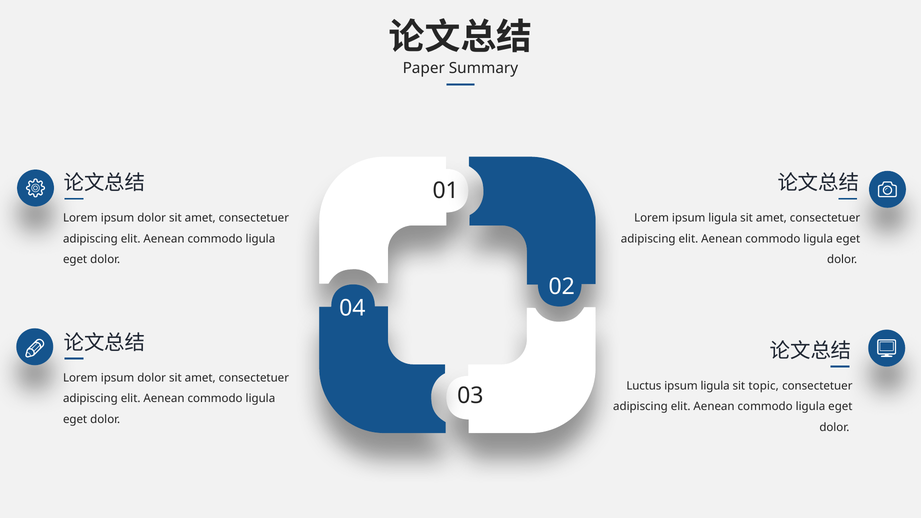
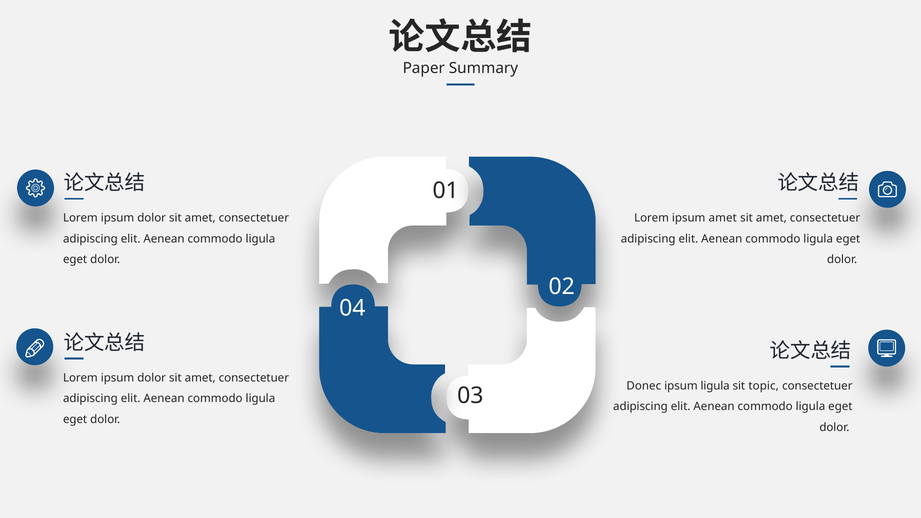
Lorem ipsum ligula: ligula -> amet
Luctus: Luctus -> Donec
